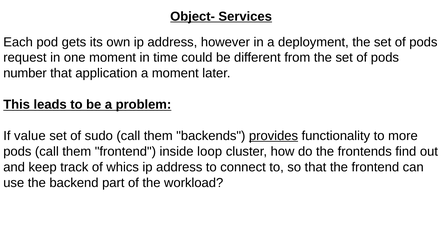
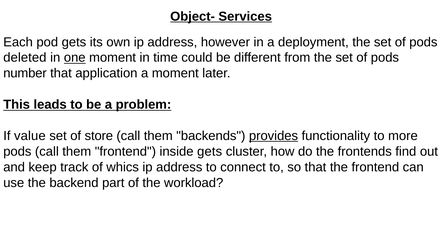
request: request -> deleted
one underline: none -> present
sudo: sudo -> store
inside loop: loop -> gets
